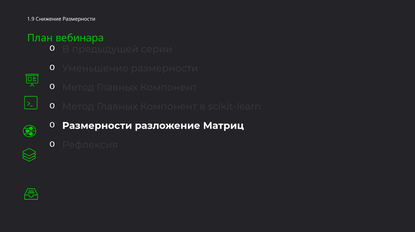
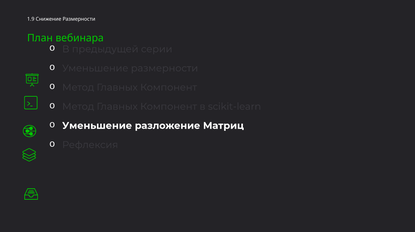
Размерности at (97, 126): Размерности -> Уменьшение
